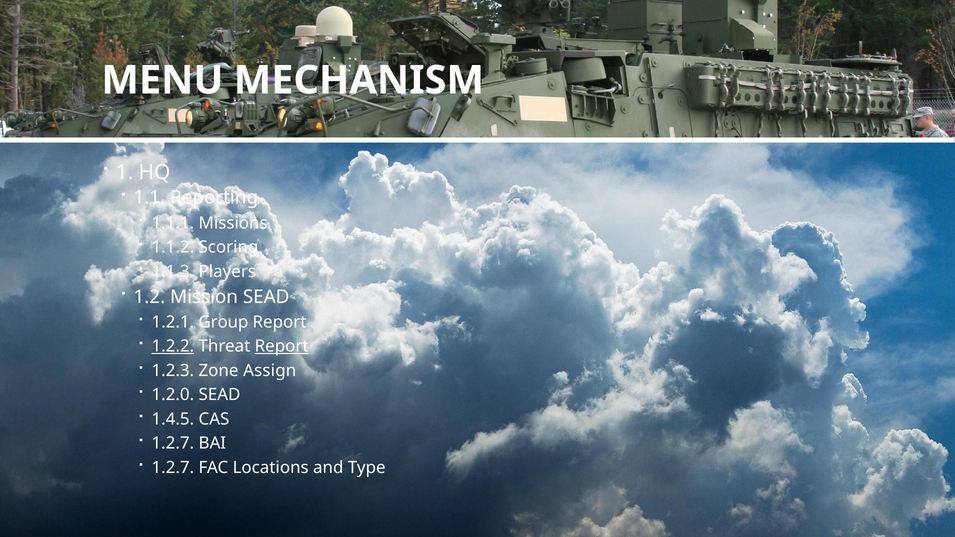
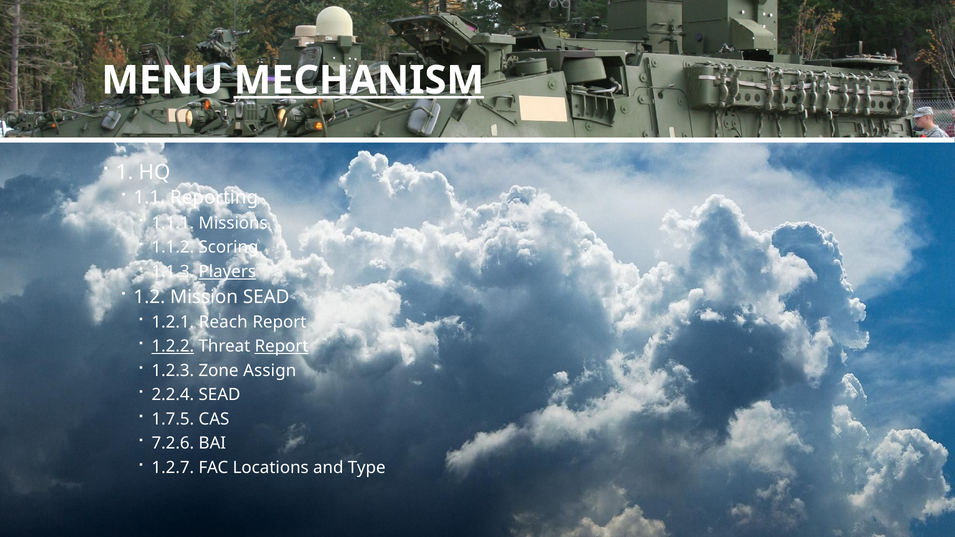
MECHANISM underline: none -> present
Players underline: none -> present
Group: Group -> Reach
1.2.0: 1.2.0 -> 2.2.4
1.4.5: 1.4.5 -> 1.7.5
1.2.7 at (173, 444): 1.2.7 -> 7.2.6
